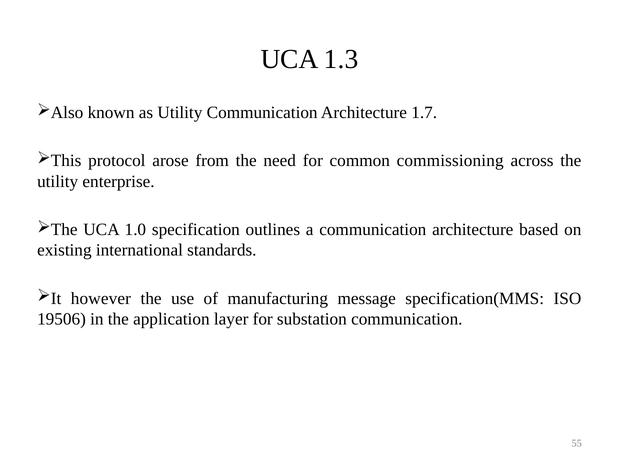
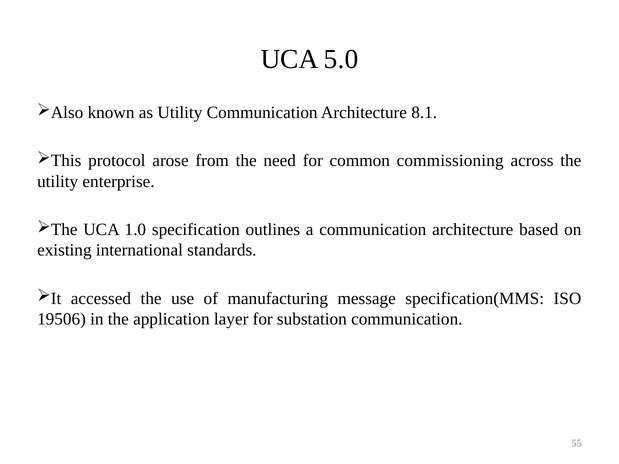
1.3: 1.3 -> 5.0
1.7: 1.7 -> 8.1
however: however -> accessed
